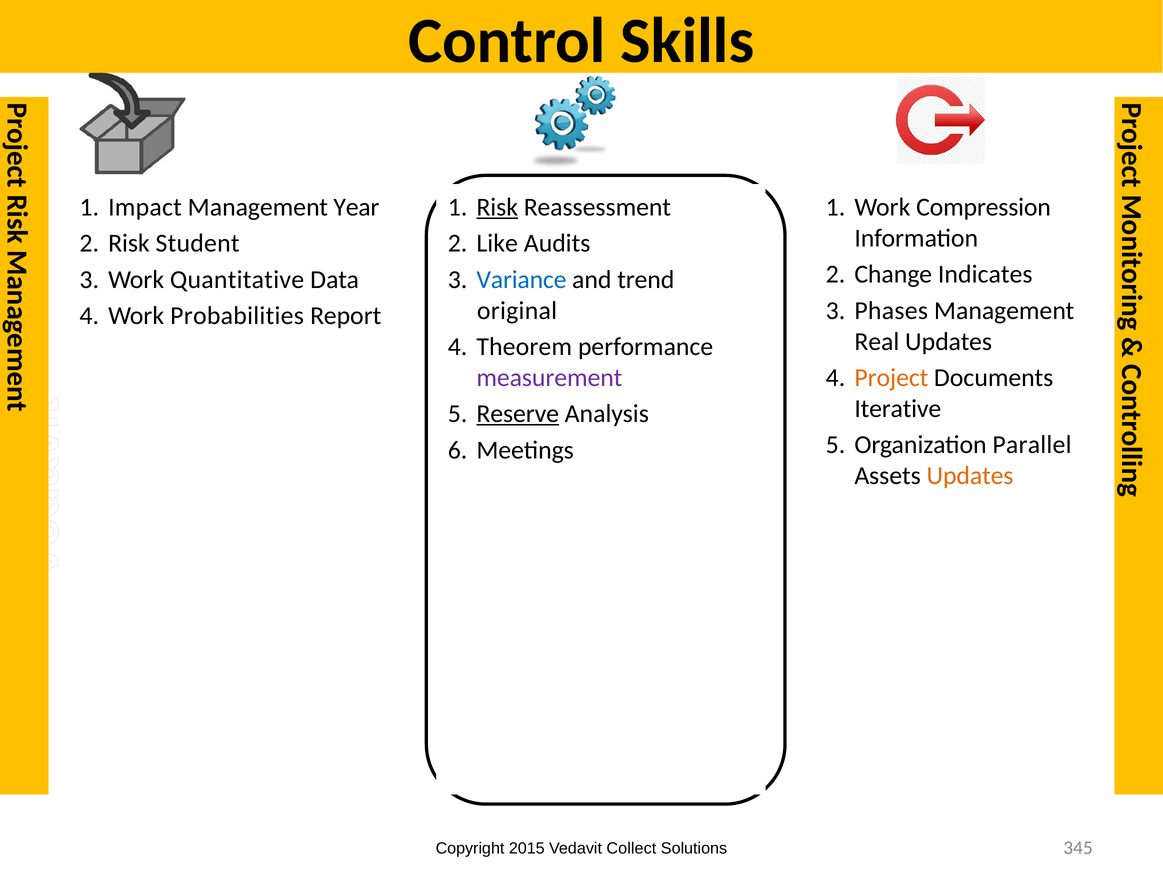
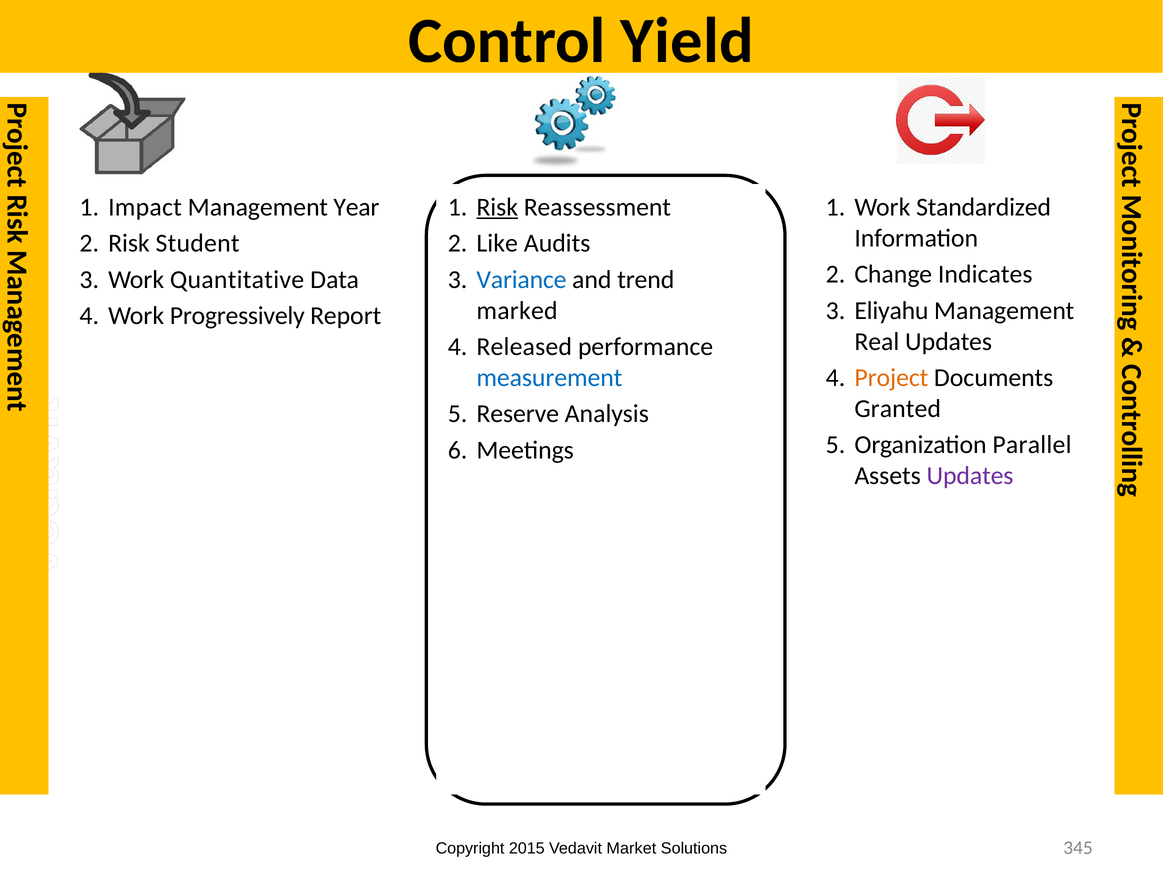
Skills: Skills -> Yield
Compression: Compression -> Standardized
original: original -> marked
Phases: Phases -> Eliyahu
Probabilities: Probabilities -> Progressively
Theorem: Theorem -> Released
measurement colour: purple -> blue
Iterative: Iterative -> Granted
Reserve underline: present -> none
Updates at (970, 476) colour: orange -> purple
Collect: Collect -> Market
